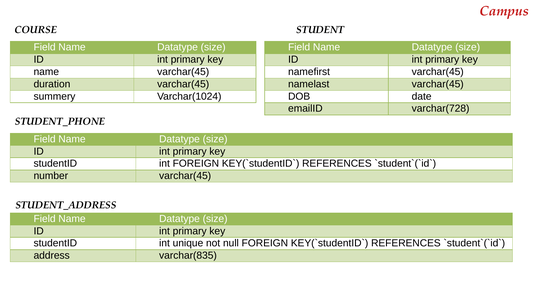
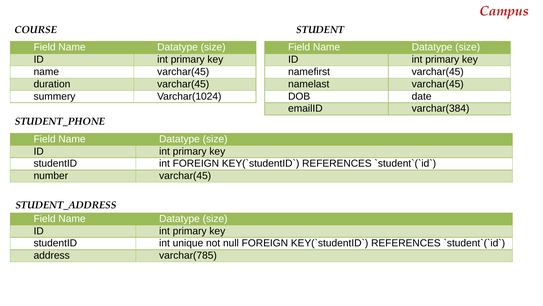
varchar(728: varchar(728 -> varchar(384
varchar(835: varchar(835 -> varchar(785
